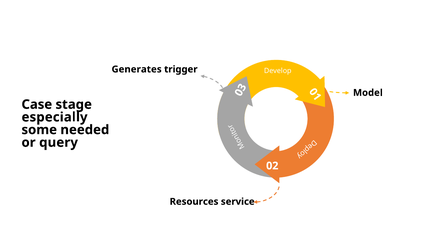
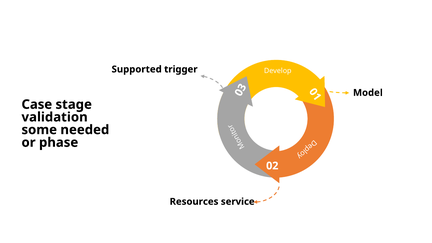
Generates: Generates -> Supported
especially: especially -> validation
query: query -> phase
